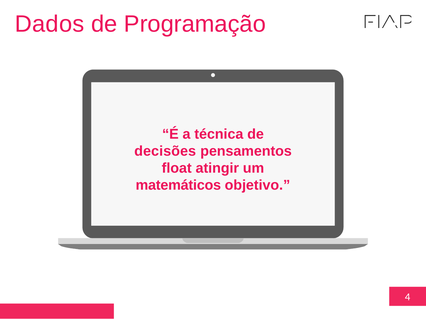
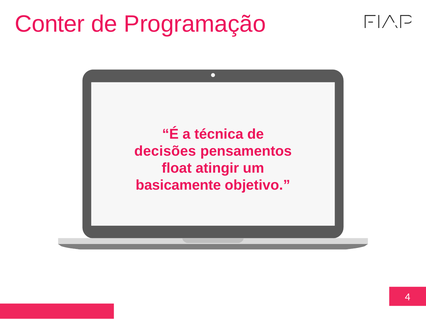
Dados: Dados -> Conter
matemáticos: matemáticos -> basicamente
